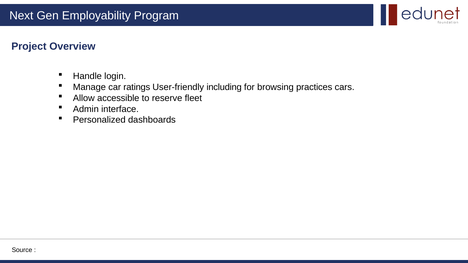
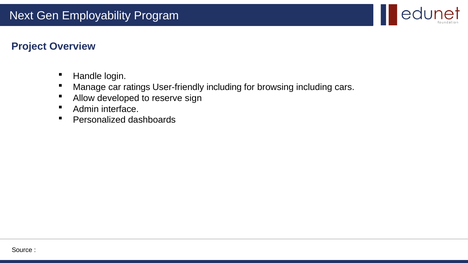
browsing practices: practices -> including
accessible: accessible -> developed
fleet: fleet -> sign
